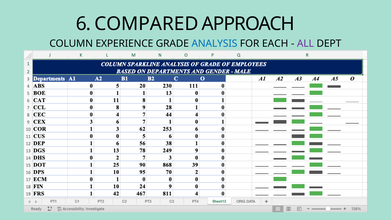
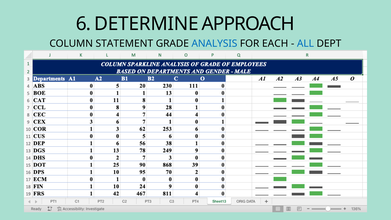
COMPARED: COMPARED -> DETERMINE
EXPERIENCE: EXPERIENCE -> STATEMENT
ALL colour: purple -> blue
